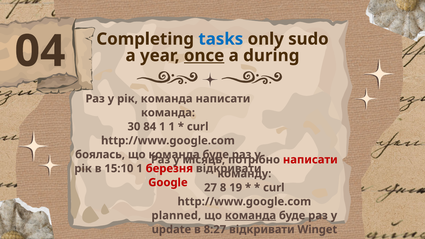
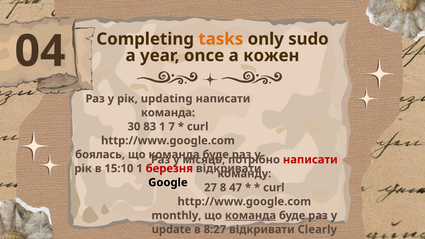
tasks colour: blue -> orange
once underline: present -> none
during: during -> кожен
рік команда: команда -> updating
84: 84 -> 83
1 1: 1 -> 7
Google colour: red -> black
19: 19 -> 47
planned: planned -> monthly
Winget: Winget -> Clearly
